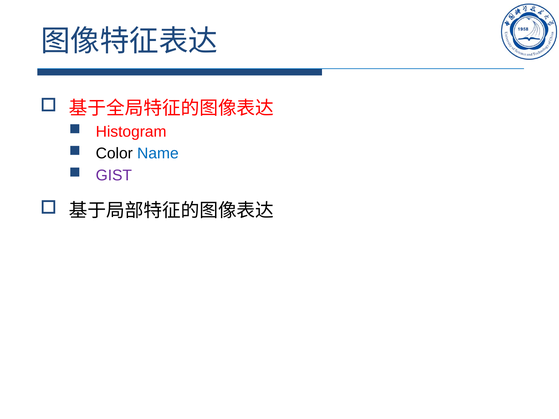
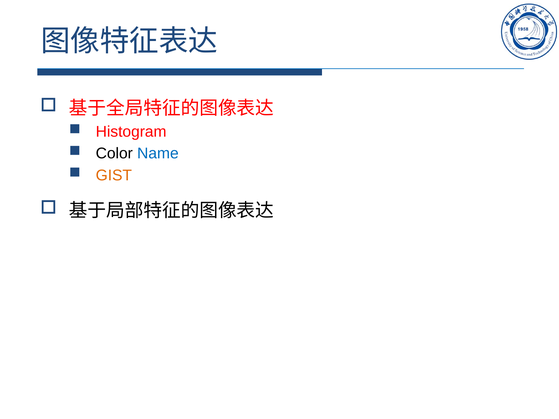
GIST colour: purple -> orange
